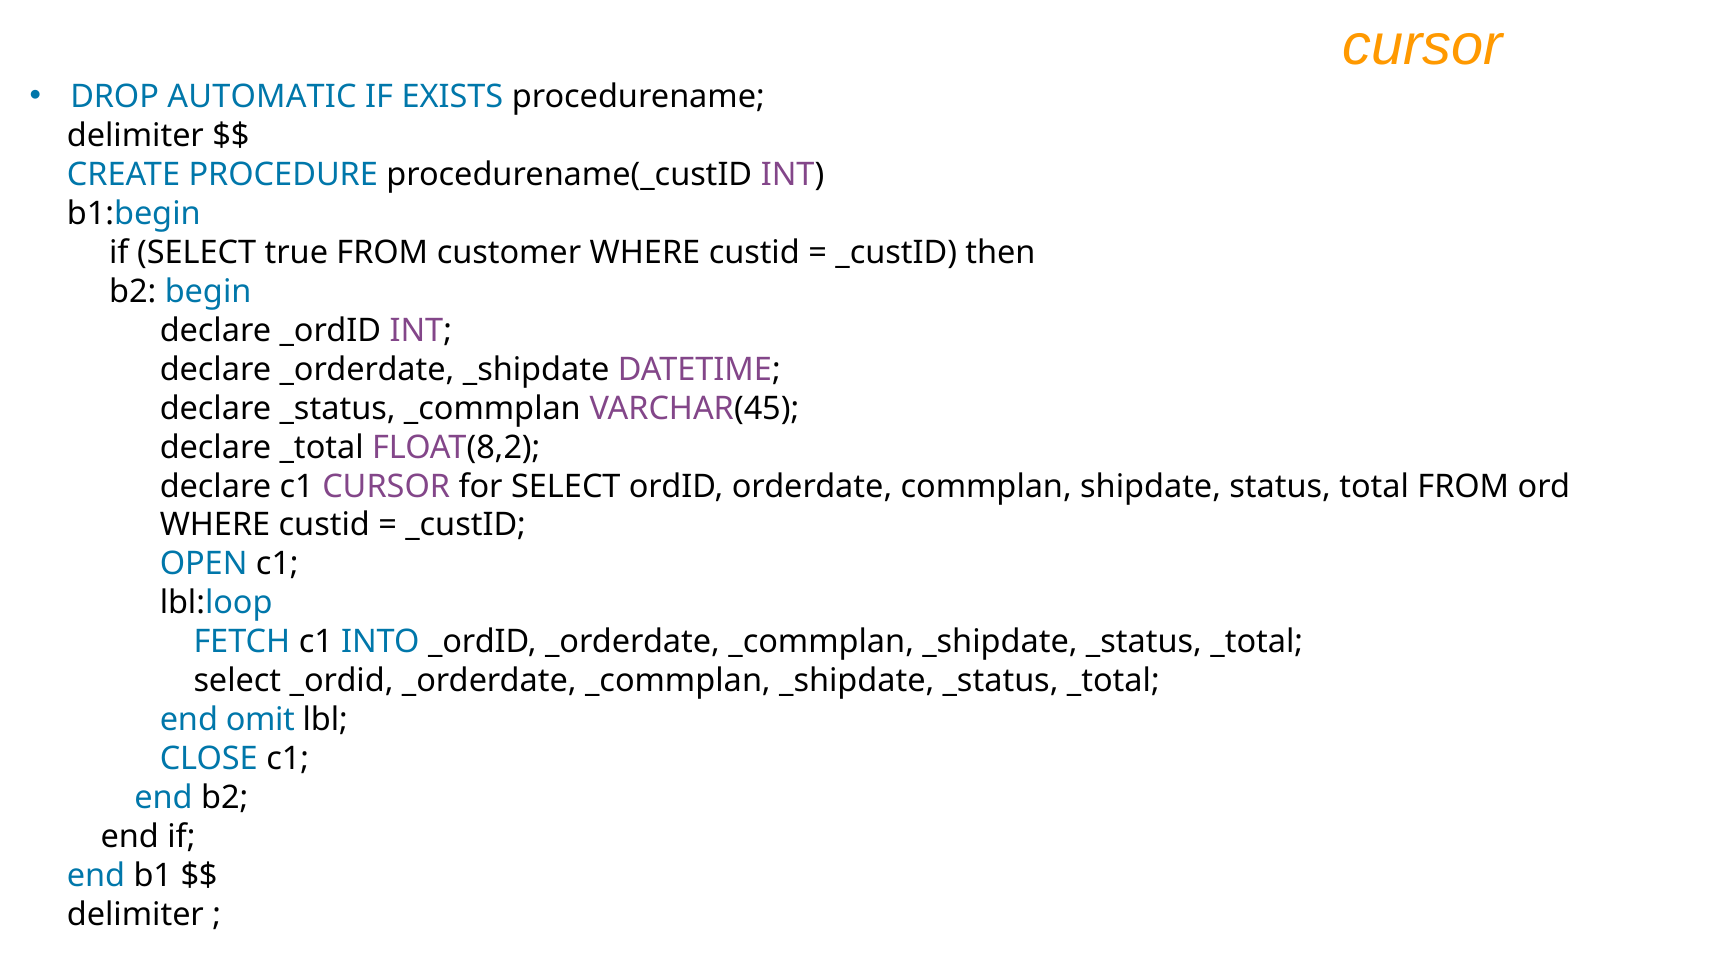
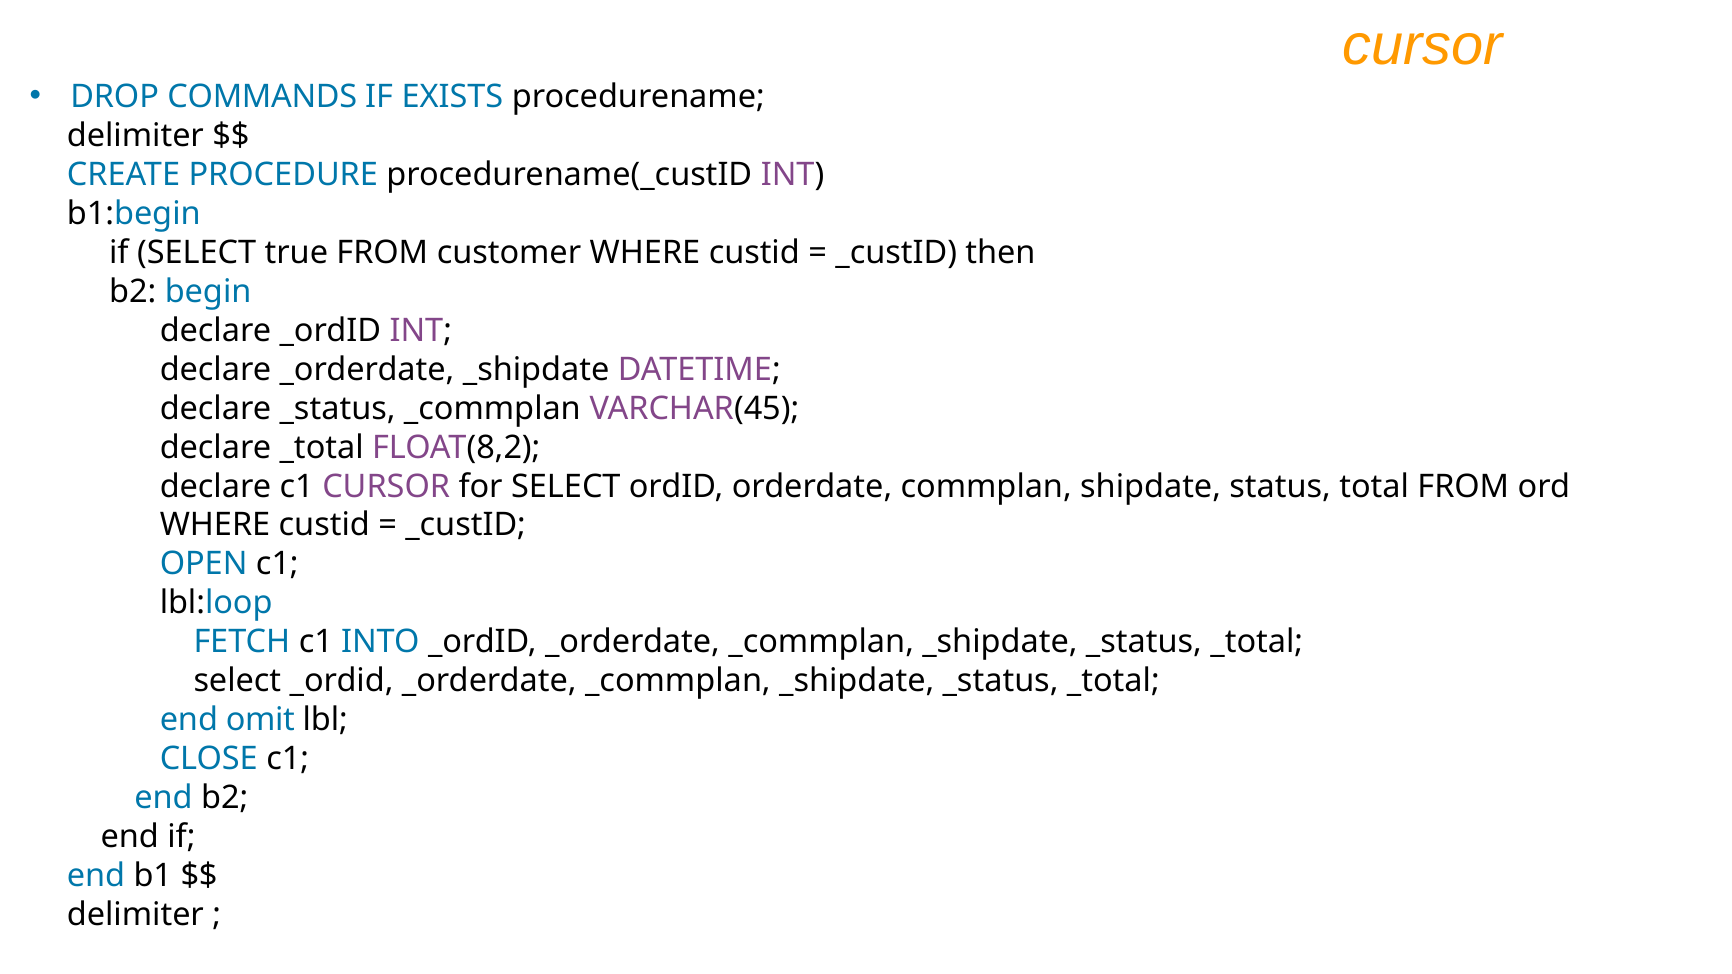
AUTOMATIC: AUTOMATIC -> COMMANDS
